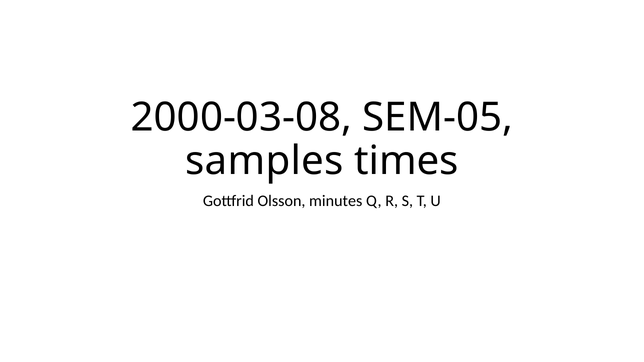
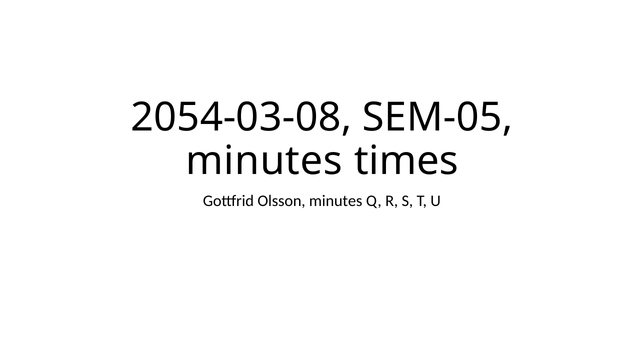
2000-03-08: 2000-03-08 -> 2054-03-08
samples at (264, 161): samples -> minutes
